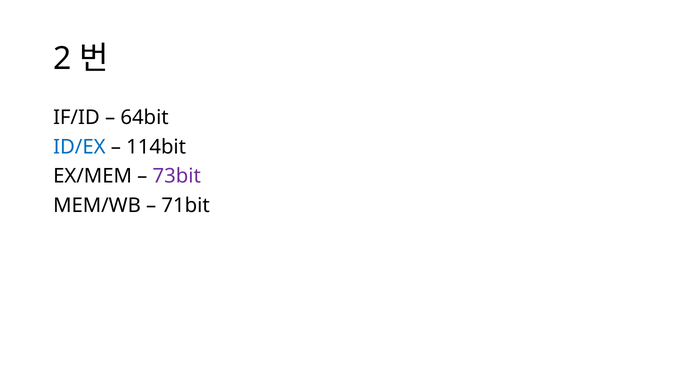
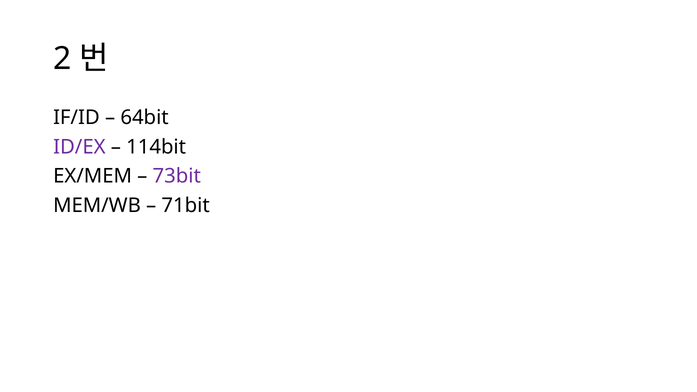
ID/EX colour: blue -> purple
